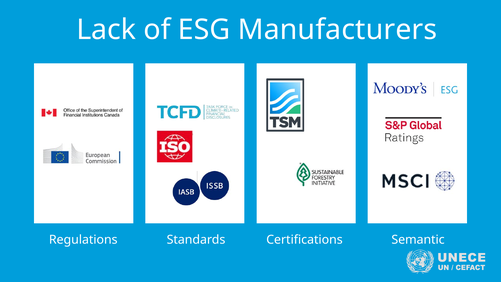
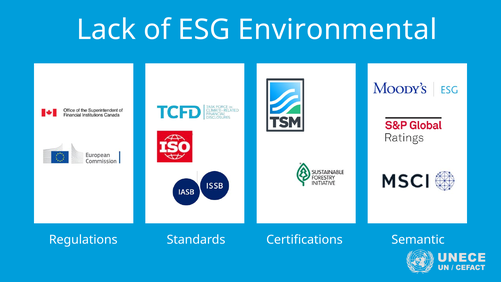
Manufacturers: Manufacturers -> Environmental
